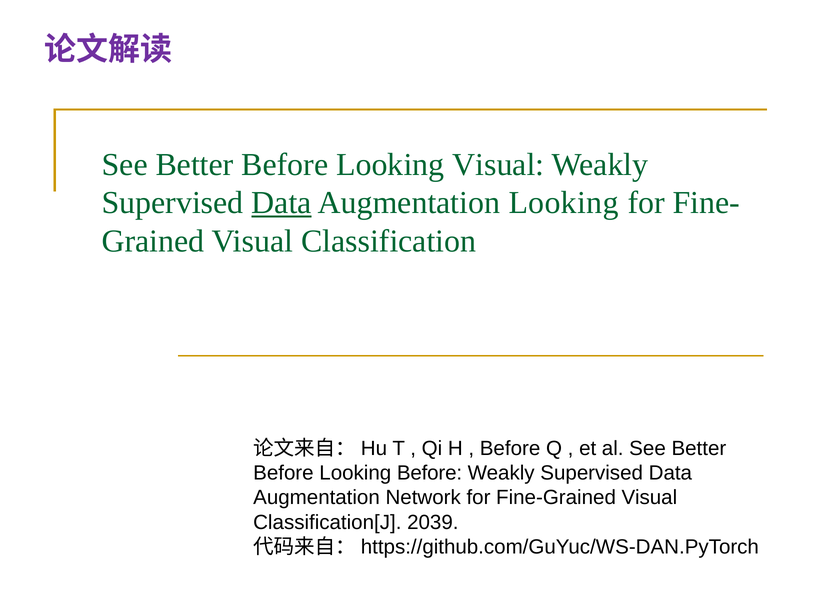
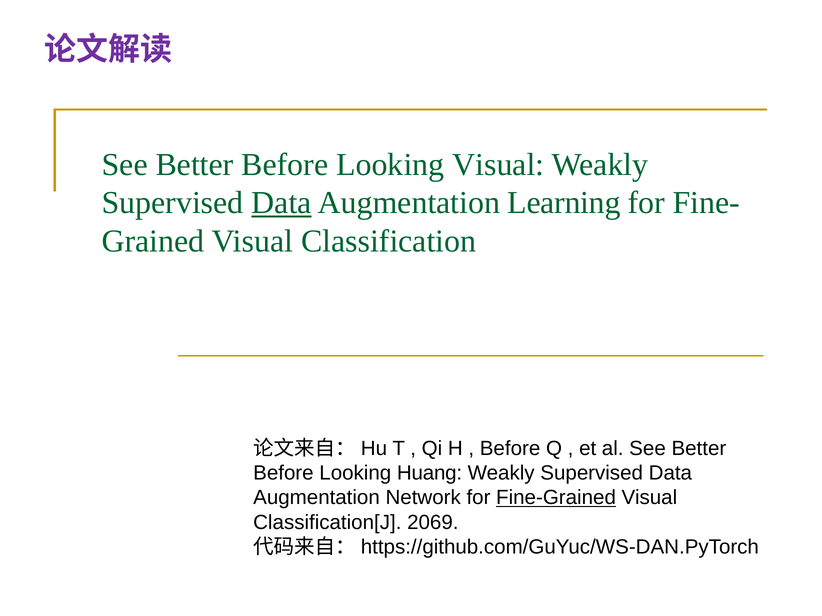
Augmentation Looking: Looking -> Learning
Looking Before: Before -> Huang
Fine-Grained underline: none -> present
2039: 2039 -> 2069
